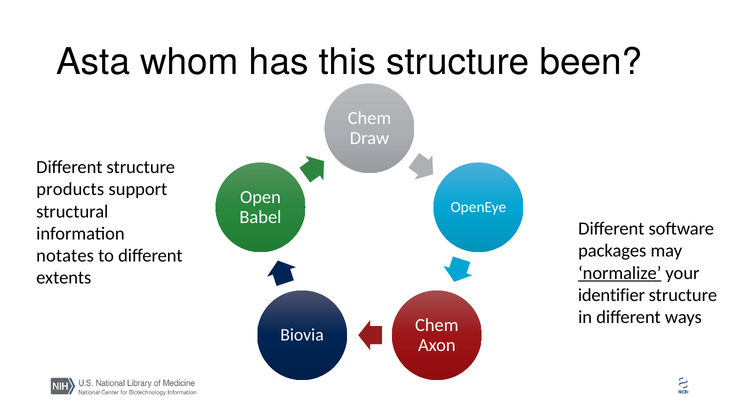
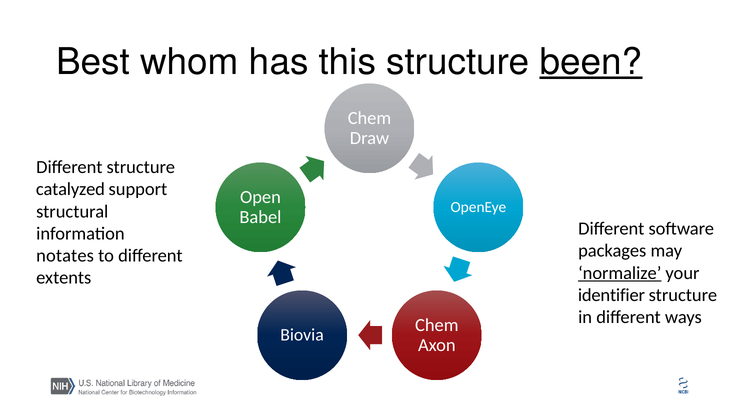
Asta: Asta -> Best
been underline: none -> present
products: products -> catalyzed
